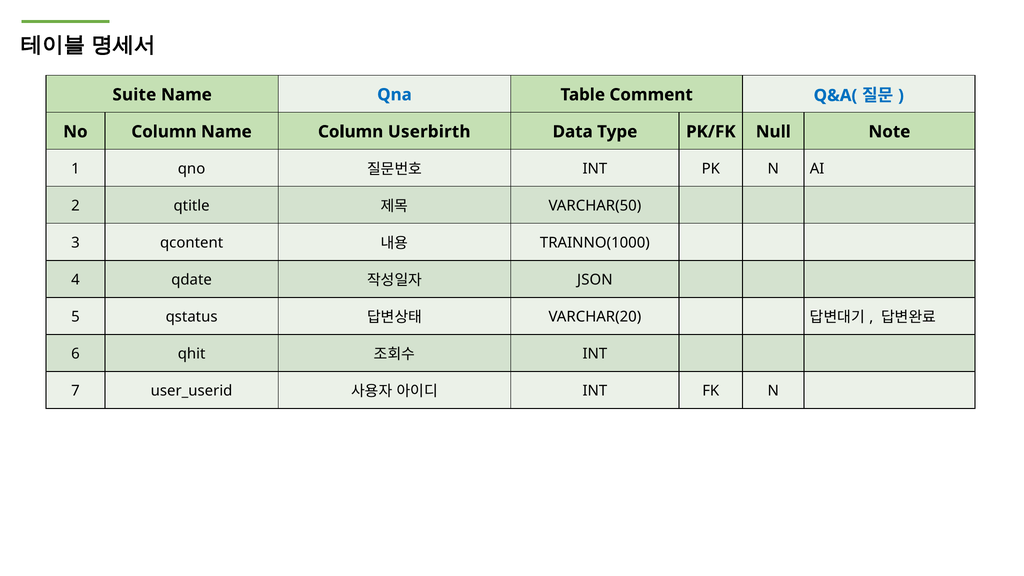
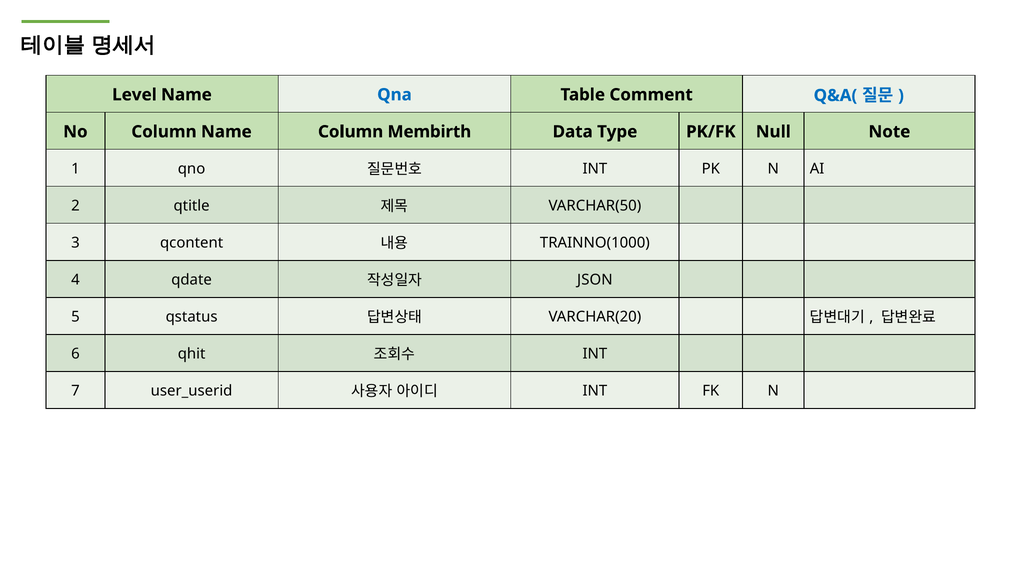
Suite: Suite -> Level
Userbirth: Userbirth -> Membirth
